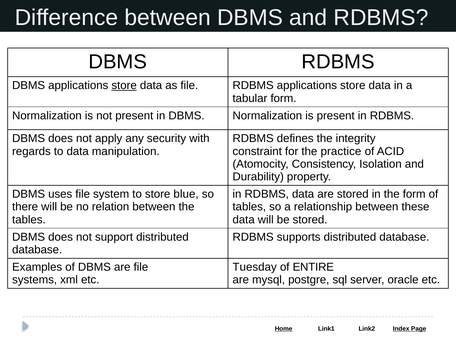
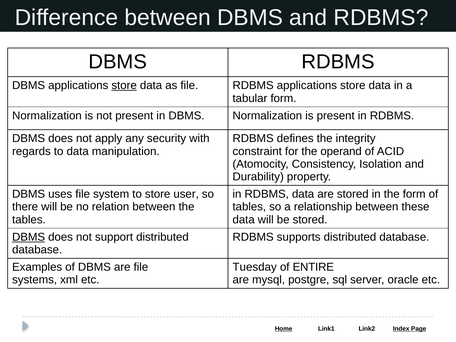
practice: practice -> operand
blue: blue -> user
DBMS at (29, 237) underline: none -> present
